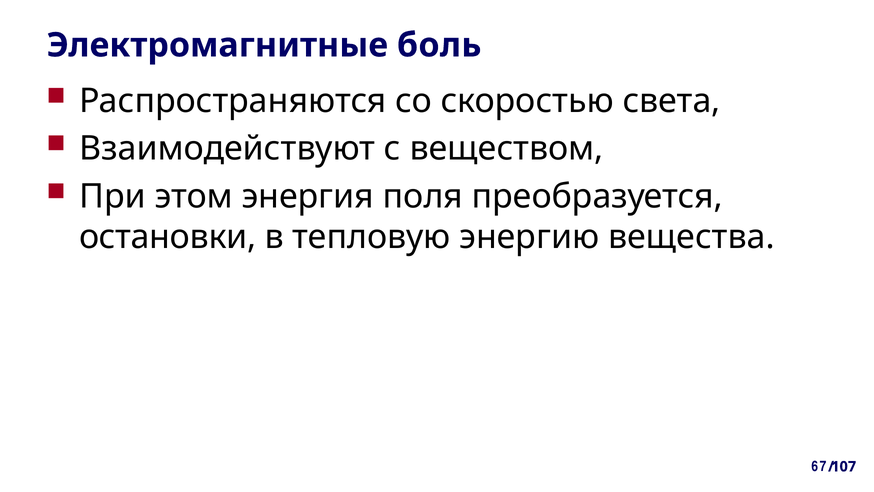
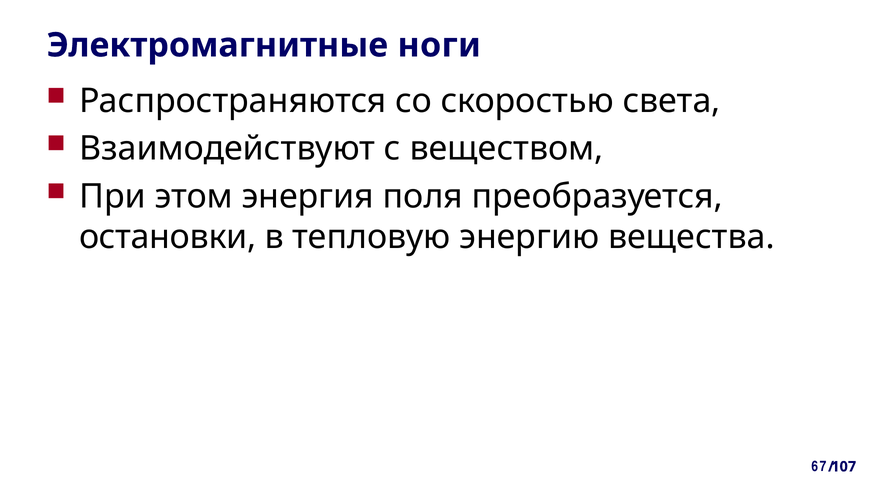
боль: боль -> ноги
